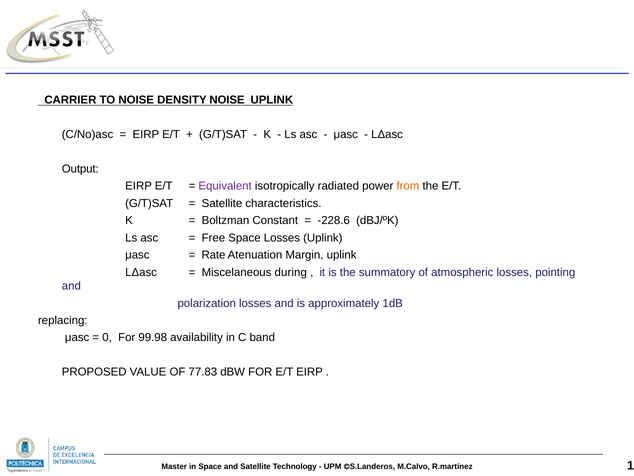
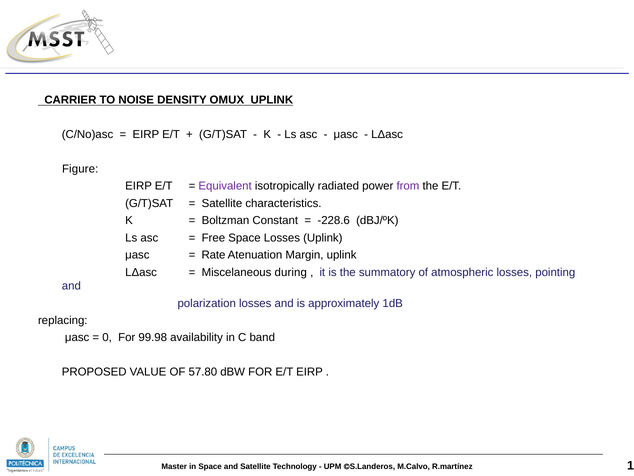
DENSITY NOISE: NOISE -> OMUX
Output: Output -> Figure
from colour: orange -> purple
77.83: 77.83 -> 57.80
